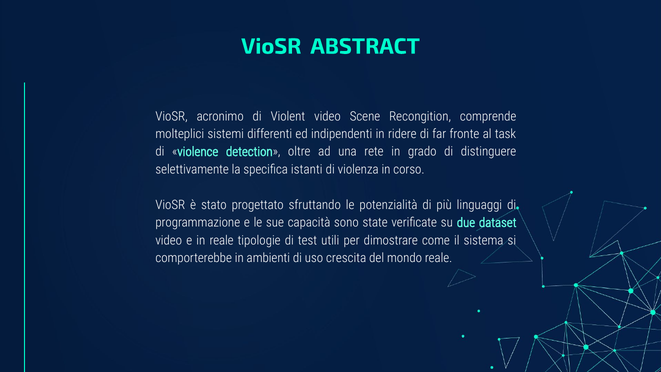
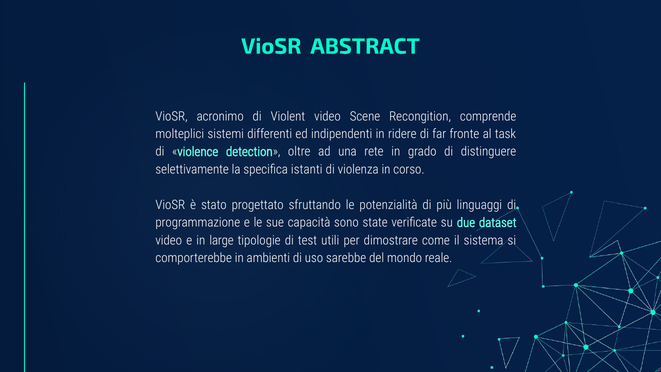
in reale: reale -> large
crescita: crescita -> sarebbe
